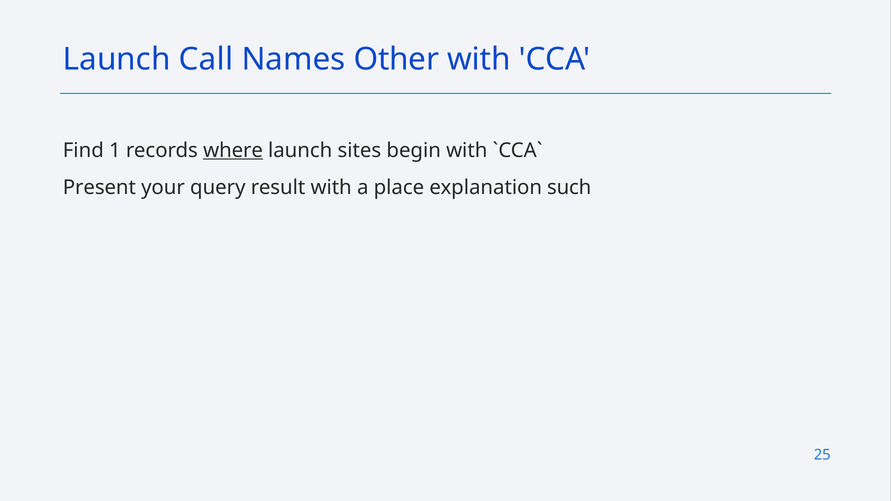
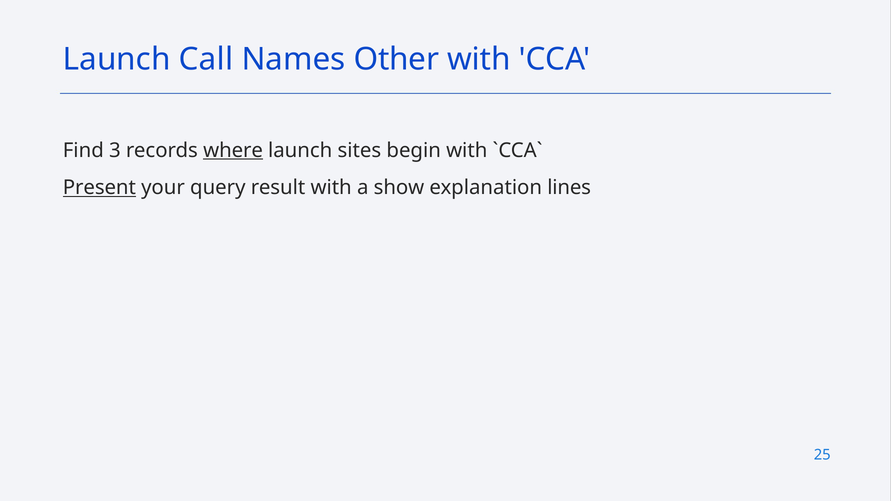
1: 1 -> 3
Present underline: none -> present
place: place -> show
such: such -> lines
